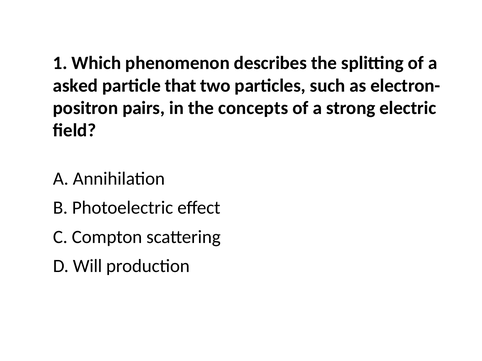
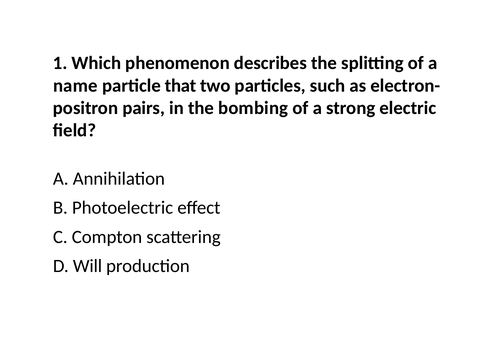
asked: asked -> name
concepts: concepts -> bombing
